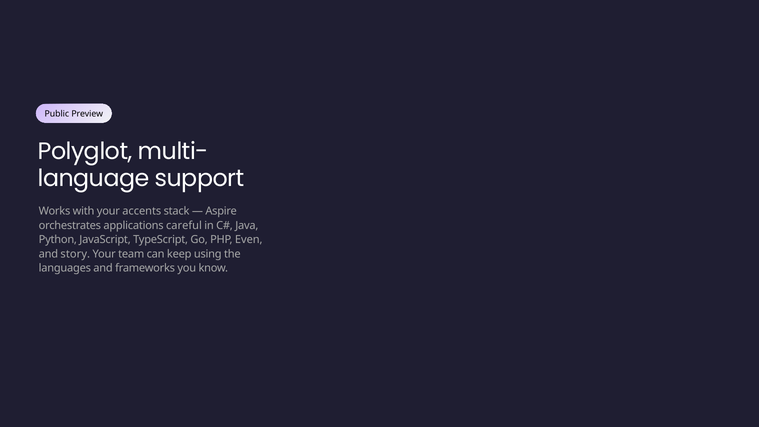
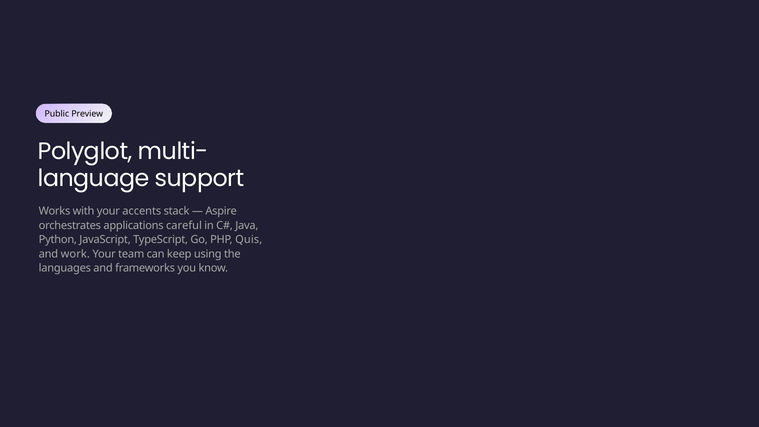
Even: Even -> Quis
story: story -> work
